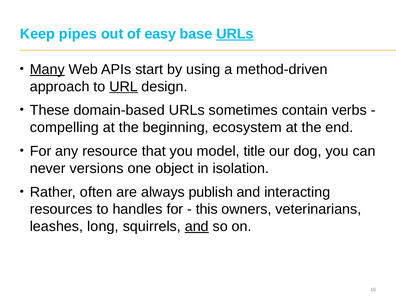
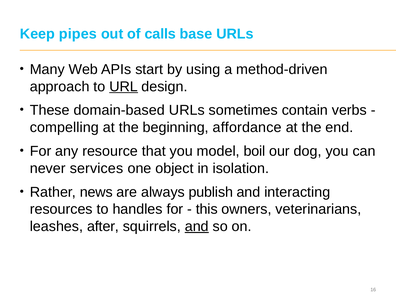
easy: easy -> calls
URLs at (235, 34) underline: present -> none
Many underline: present -> none
ecosystem: ecosystem -> affordance
title: title -> boil
versions: versions -> services
often: often -> news
long: long -> after
